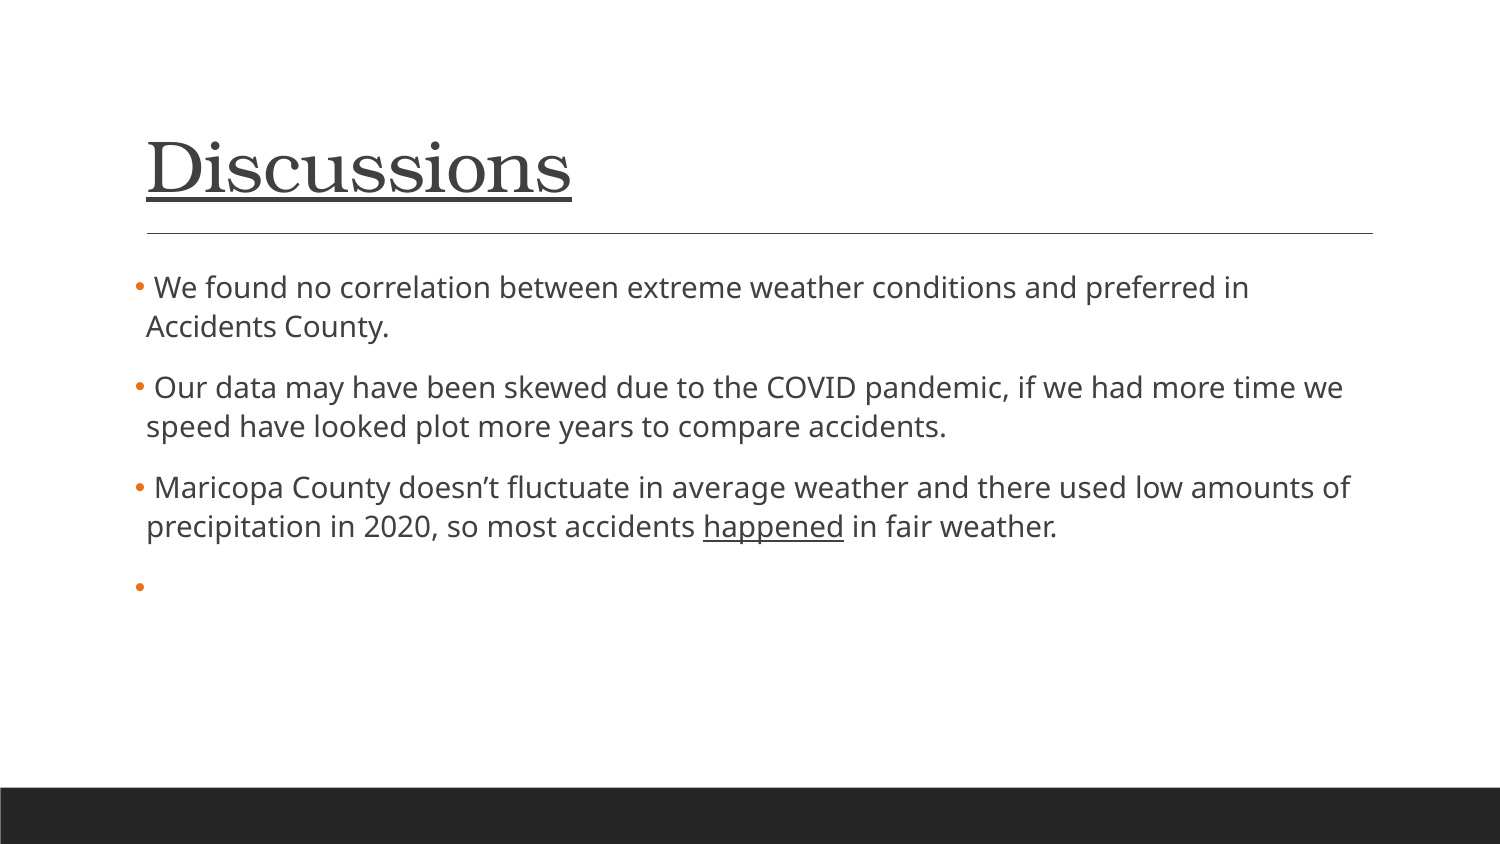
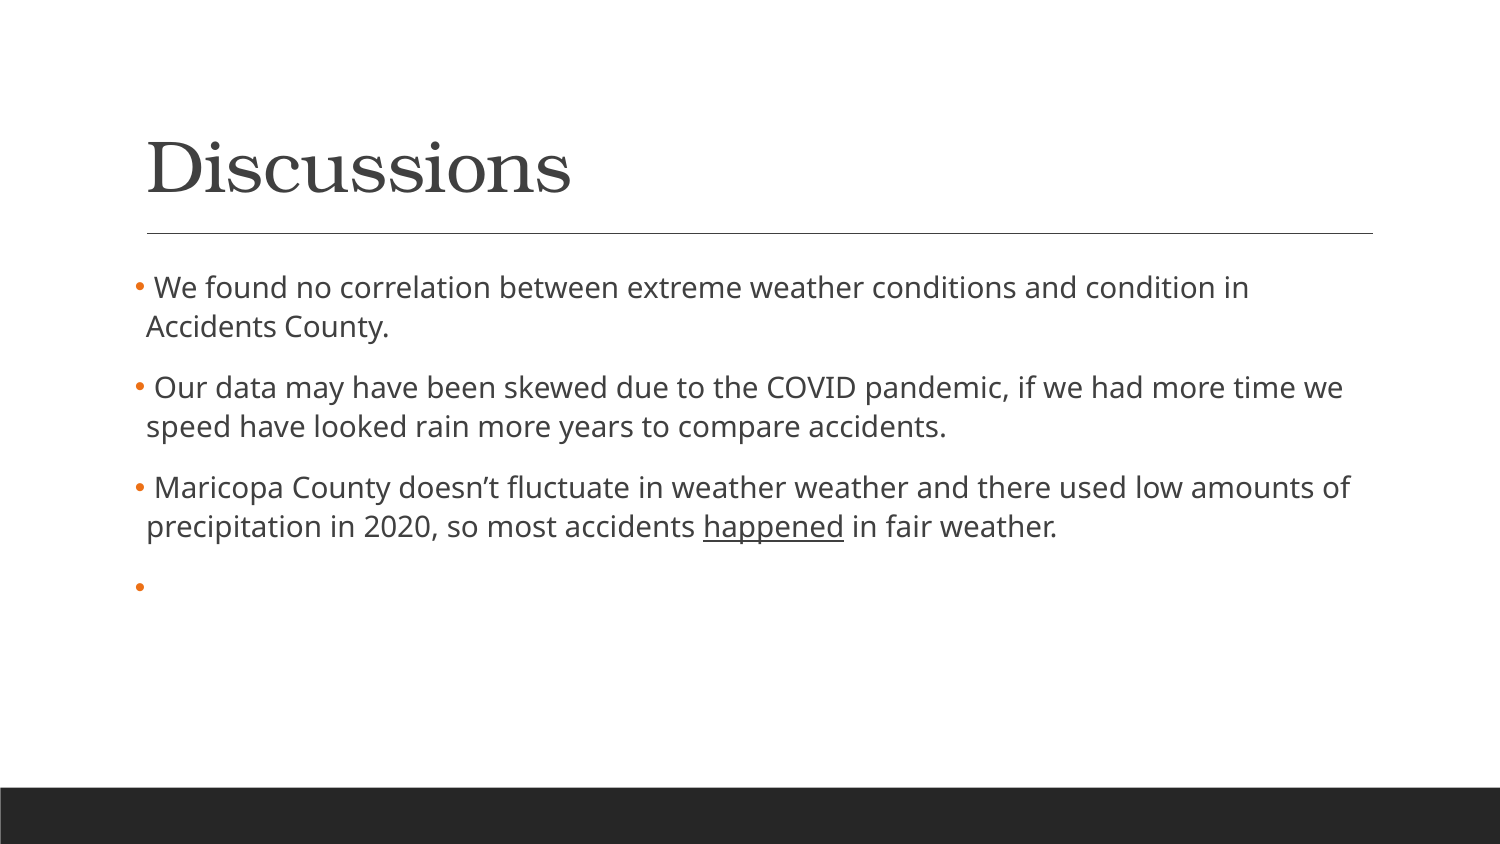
Discussions underline: present -> none
preferred: preferred -> condition
plot: plot -> rain
in average: average -> weather
